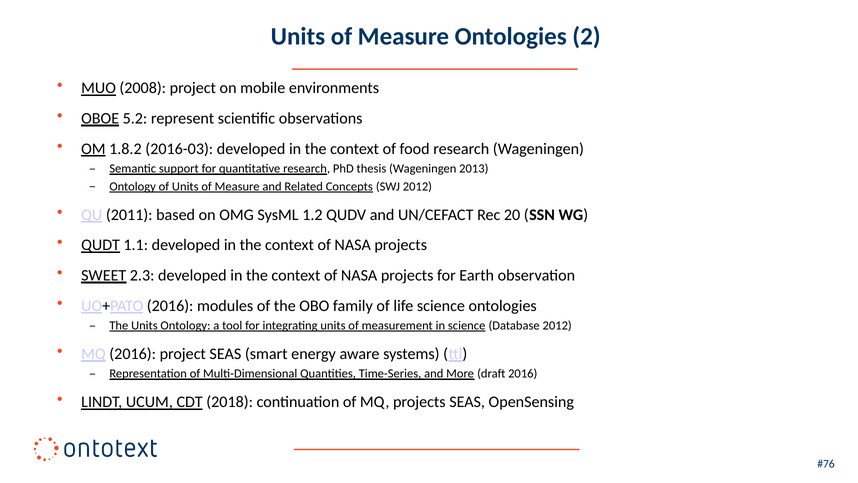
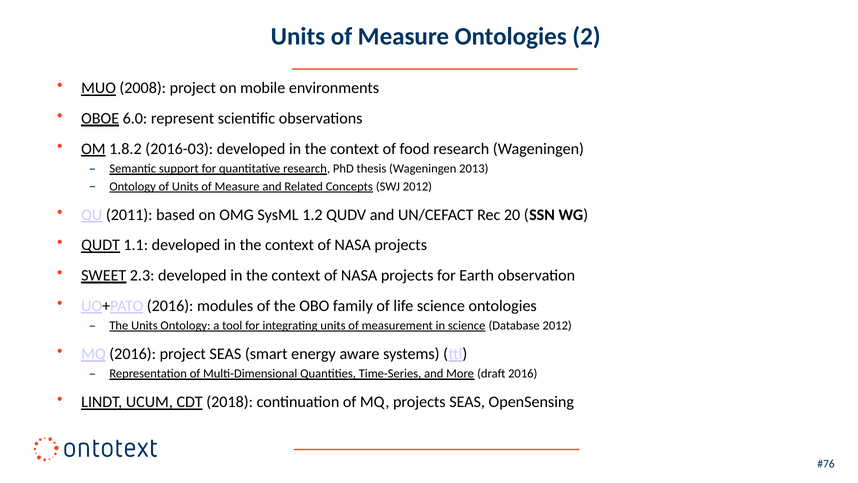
5.2: 5.2 -> 6.0
